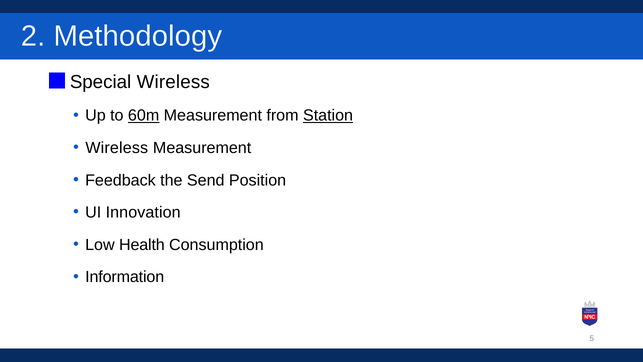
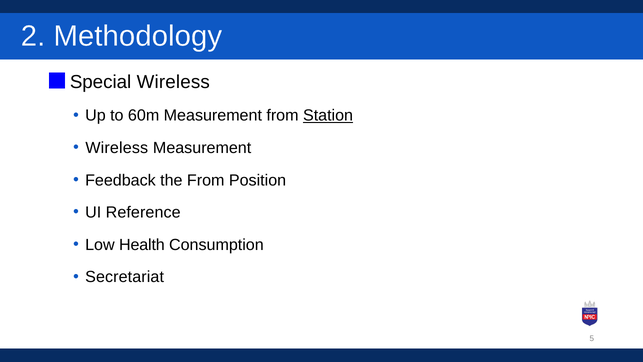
60m underline: present -> none
the Send: Send -> From
Innovation: Innovation -> Reference
Information: Information -> Secretariat
